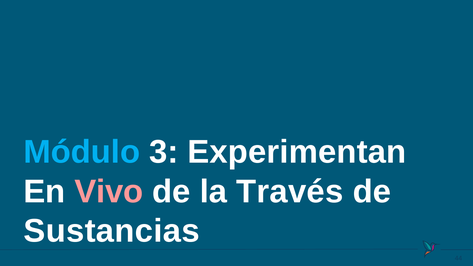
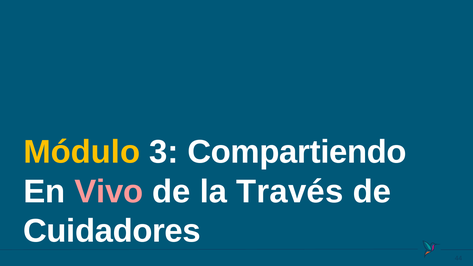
Módulo colour: light blue -> yellow
Experimentan: Experimentan -> Compartiendo
Sustancias: Sustancias -> Cuidadores
